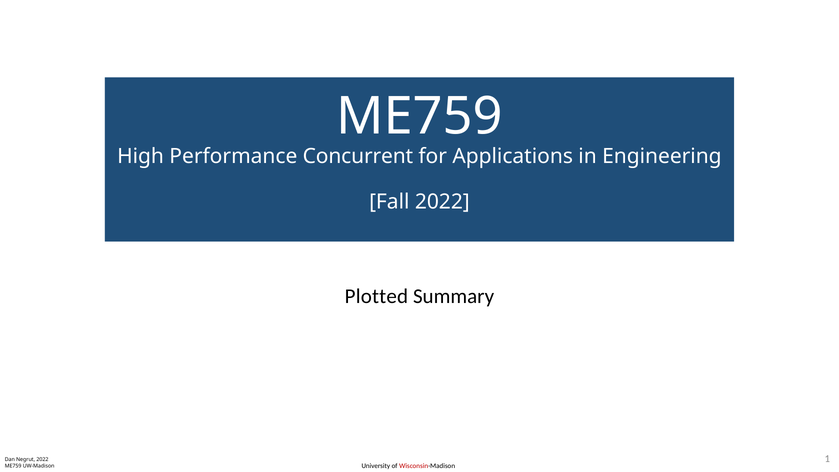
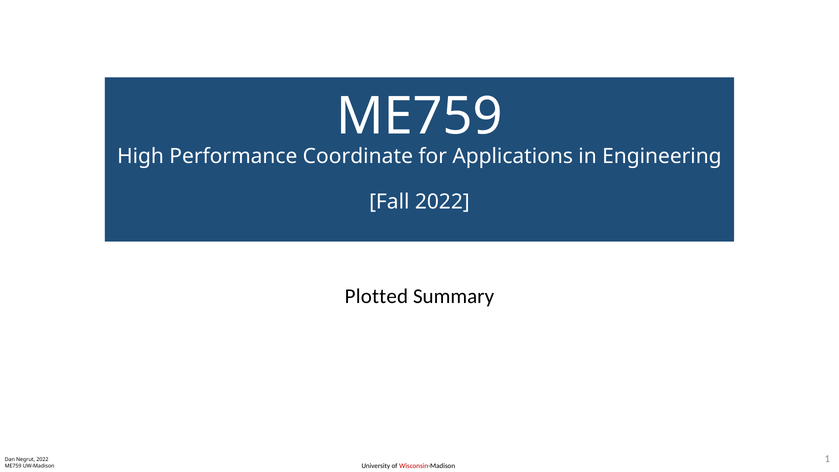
Concurrent: Concurrent -> Coordinate
